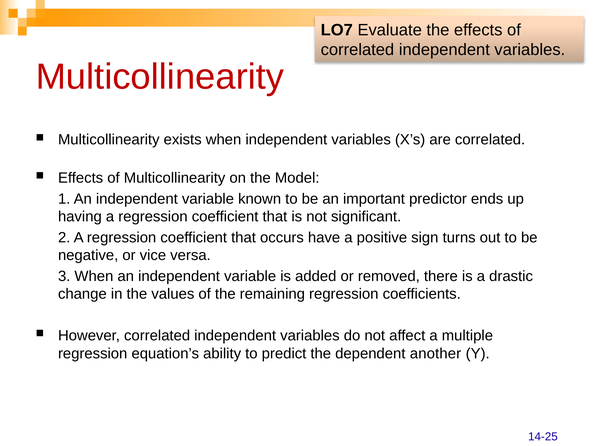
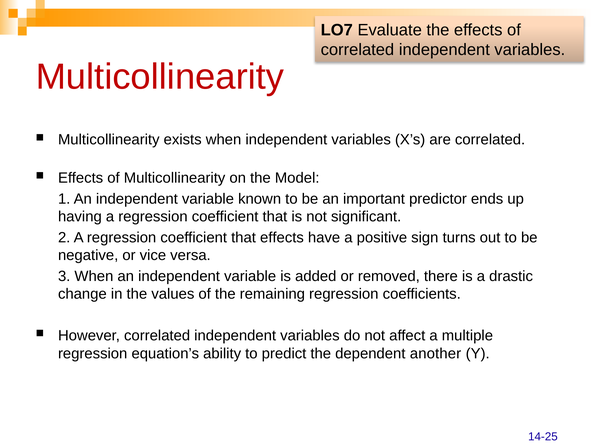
that occurs: occurs -> effects
